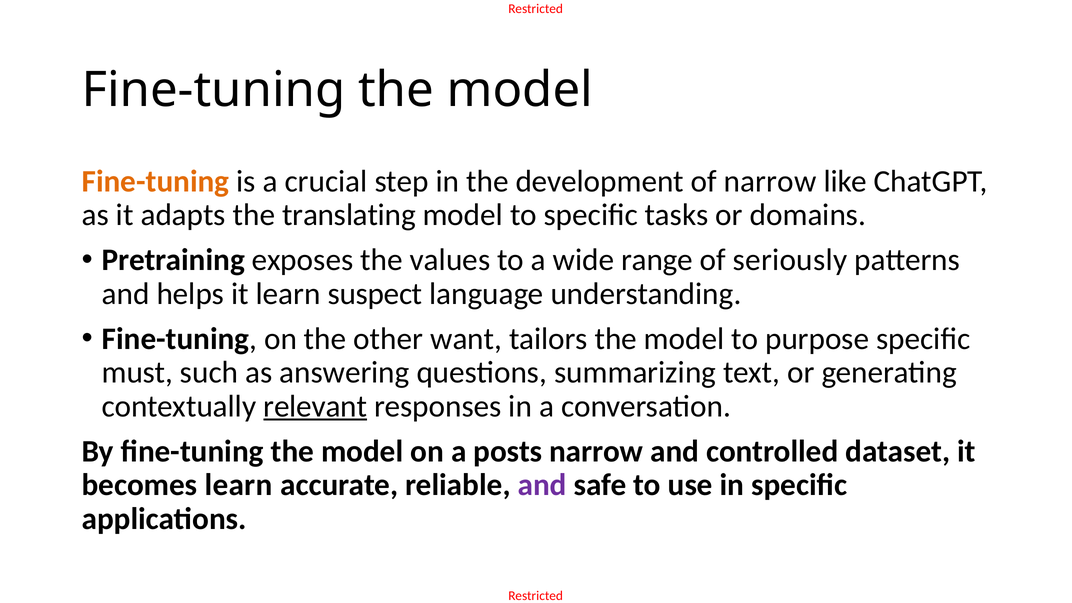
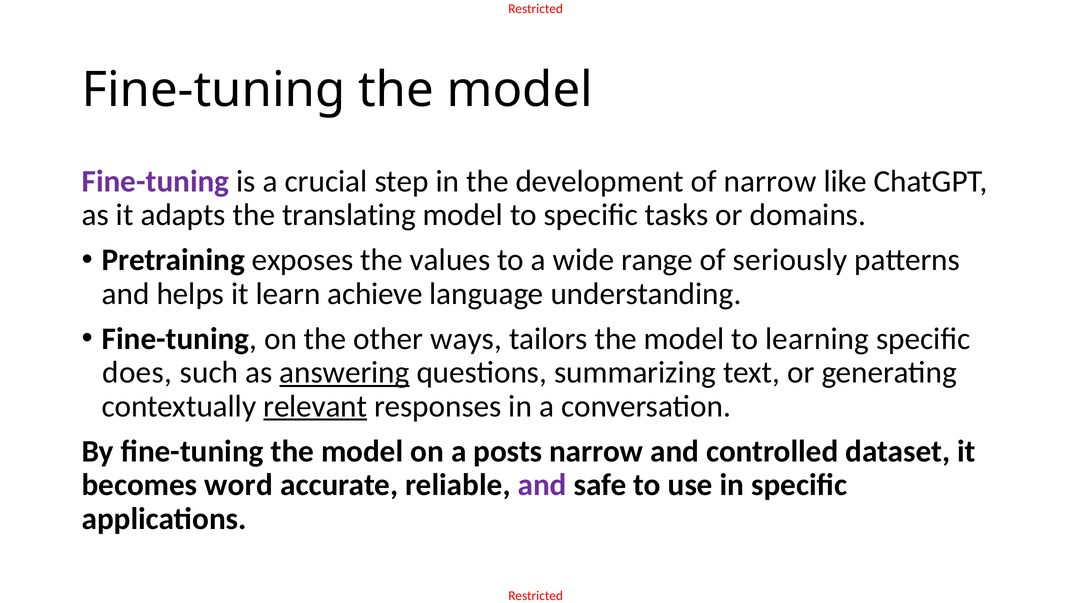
Fine-tuning at (155, 181) colour: orange -> purple
suspect: suspect -> achieve
want: want -> ways
purpose: purpose -> learning
must: must -> does
answering underline: none -> present
becomes learn: learn -> word
